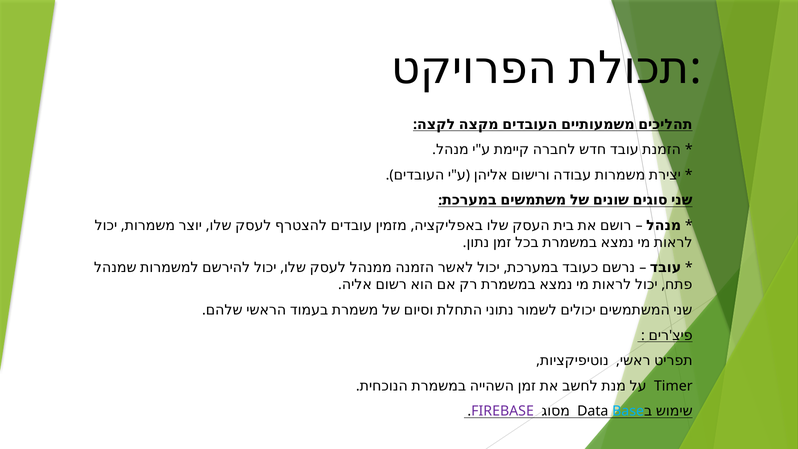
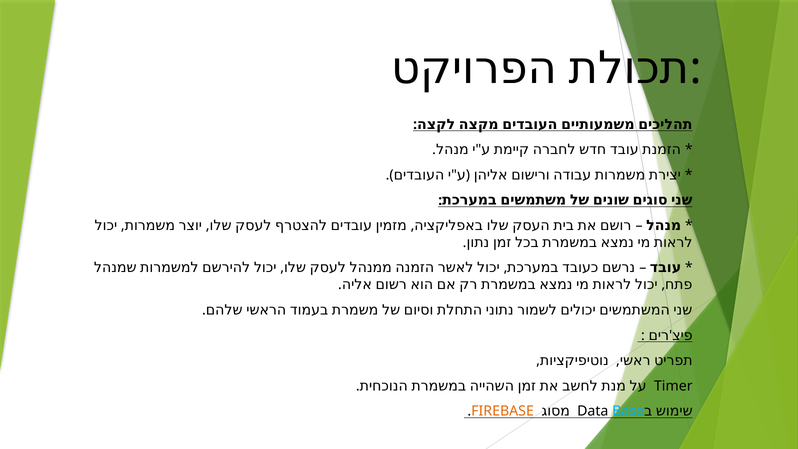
FIREBASE colour: purple -> orange
